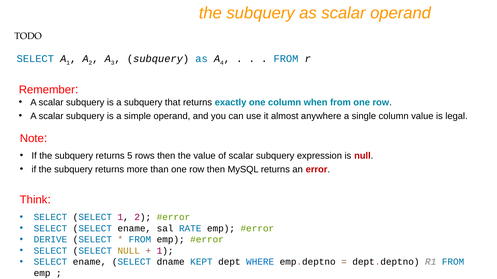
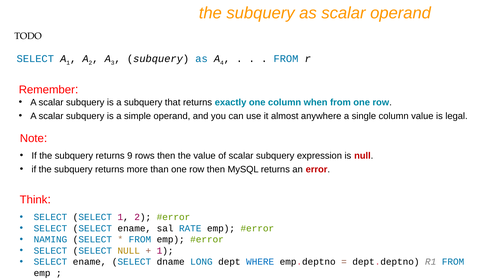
5: 5 -> 9
DERIVE: DERIVE -> NAMING
KEPT: KEPT -> LONG
